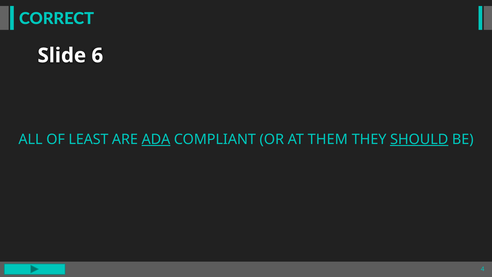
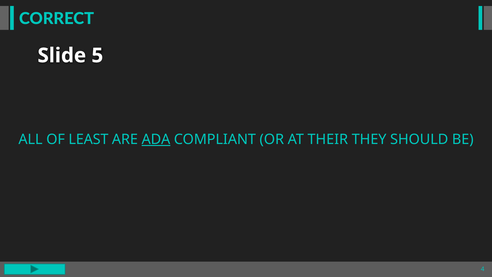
6: 6 -> 5
THEM: THEM -> THEIR
SHOULD underline: present -> none
